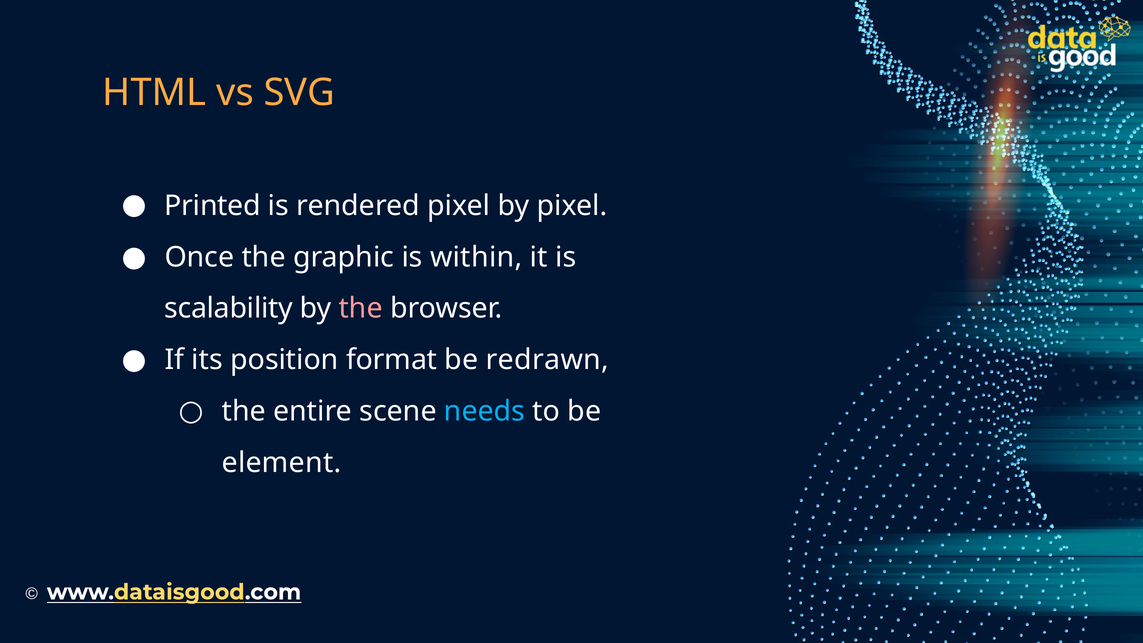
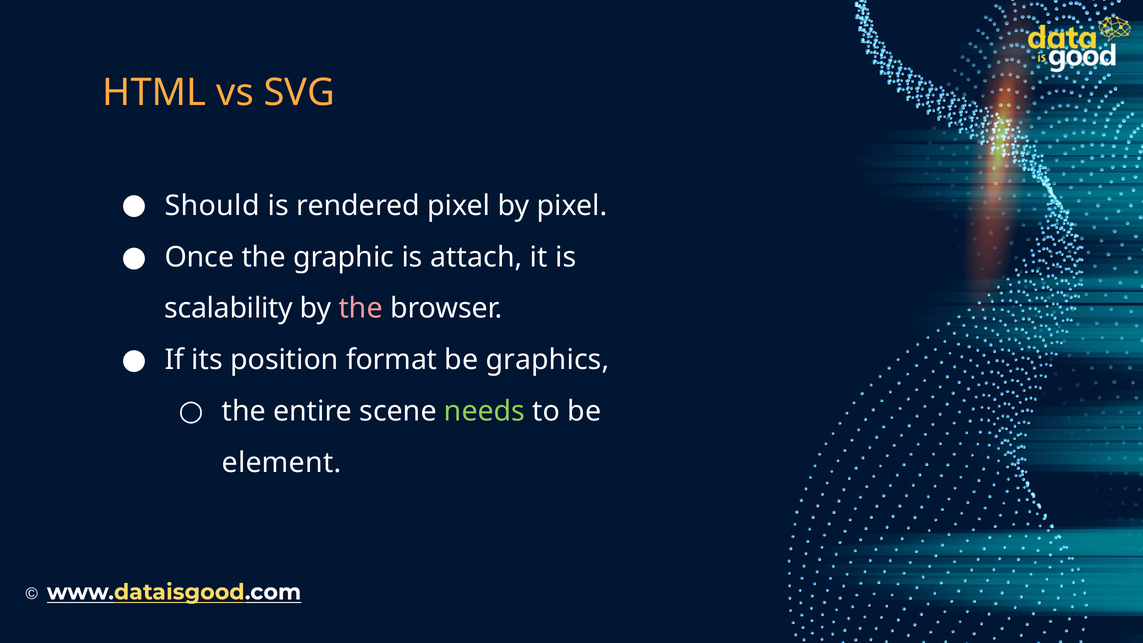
Printed: Printed -> Should
within: within -> attach
redrawn: redrawn -> graphics
needs colour: light blue -> light green
